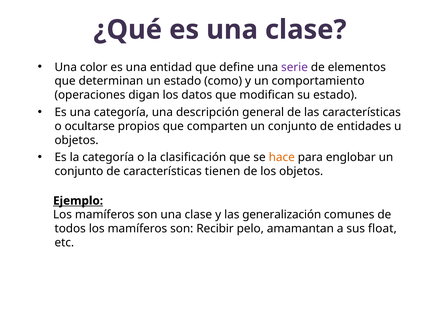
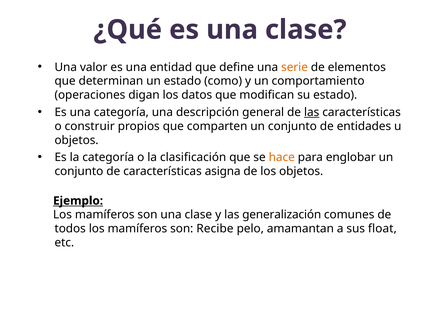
color: color -> valor
serie colour: purple -> orange
las at (312, 112) underline: none -> present
ocultarse: ocultarse -> construir
tienen: tienen -> asigna
Recibir: Recibir -> Recibe
